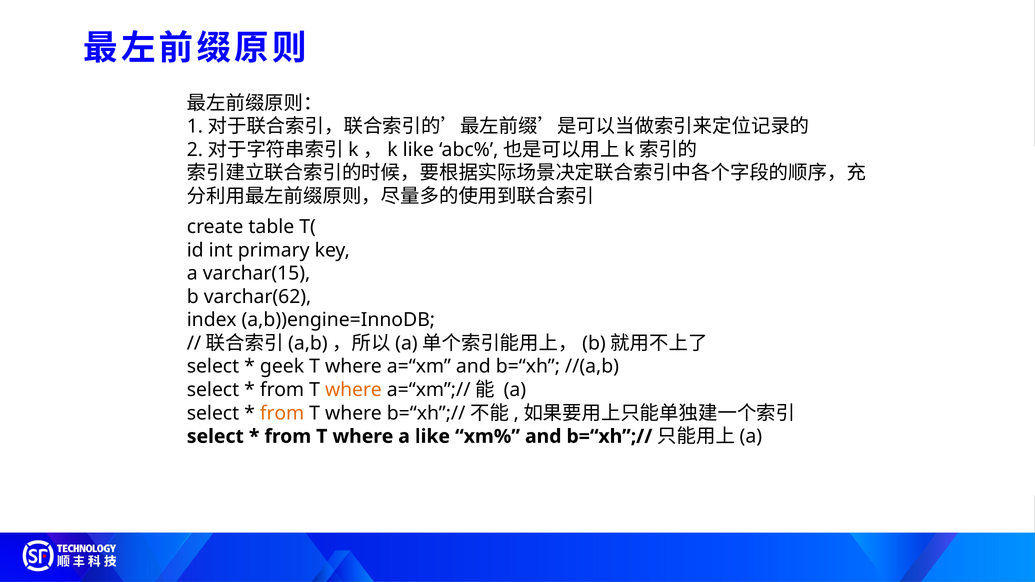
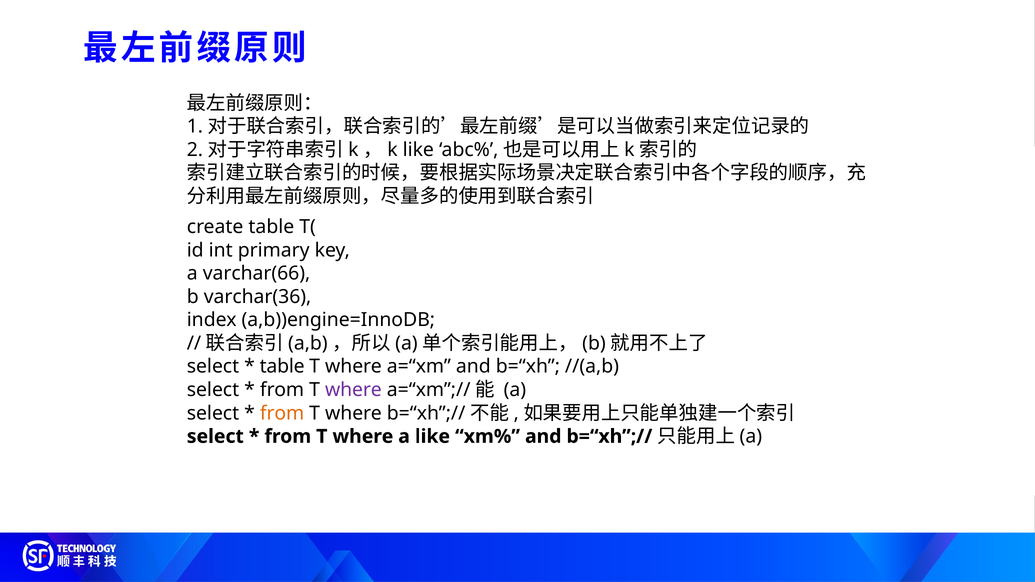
varchar(15: varchar(15 -> varchar(66
varchar(62: varchar(62 -> varchar(36
geek at (282, 367): geek -> table
where at (353, 390) colour: orange -> purple
